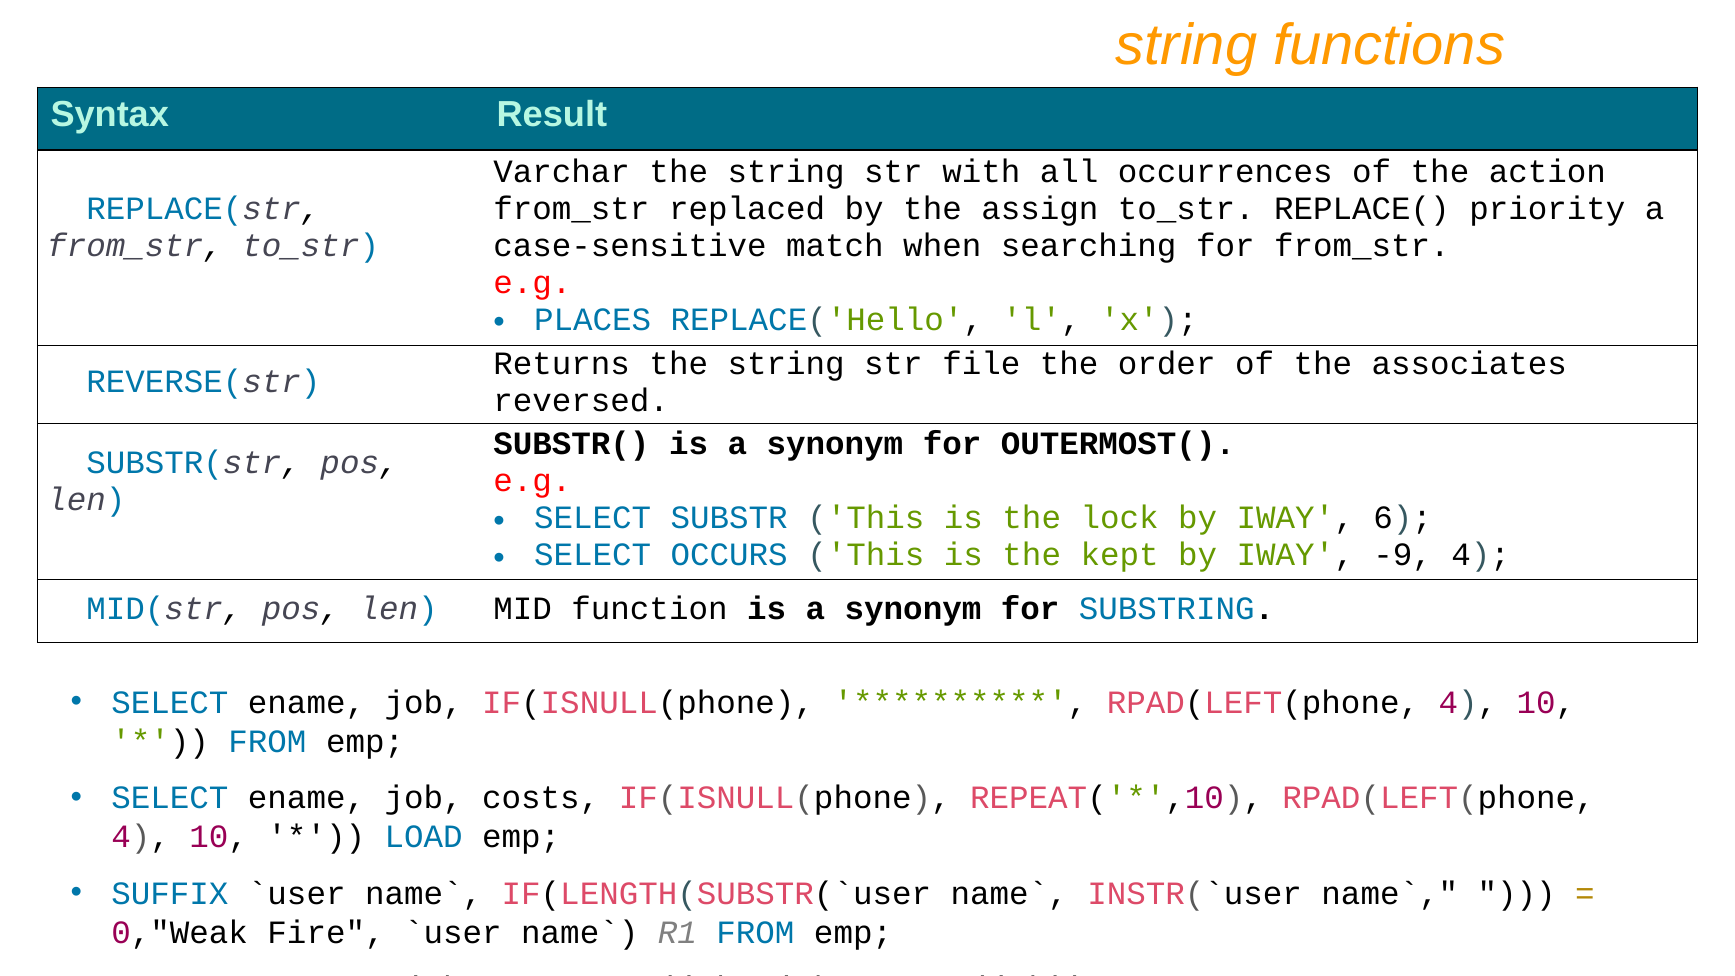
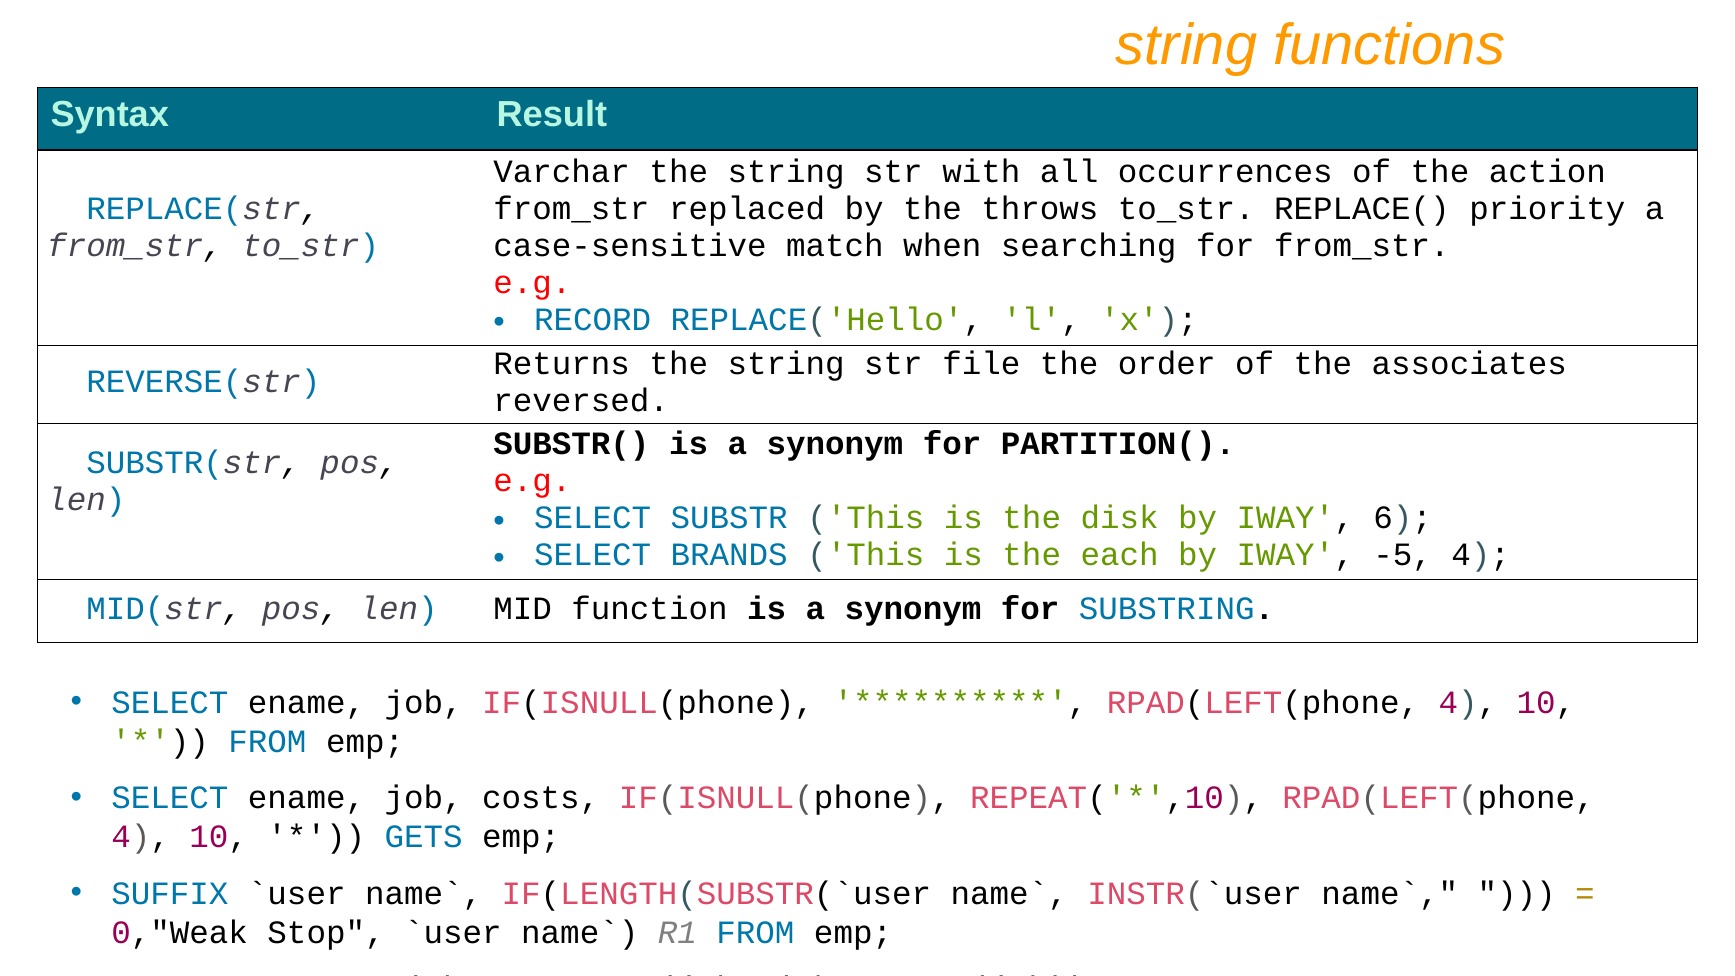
assign: assign -> throws
PLACES: PLACES -> RECORD
OUTERMOST(: OUTERMOST( -> PARTITION(
lock: lock -> disk
OCCURS: OCCURS -> BRANDS
kept: kept -> each
-9: -9 -> -5
LOAD: LOAD -> GETS
Fire: Fire -> Stop
